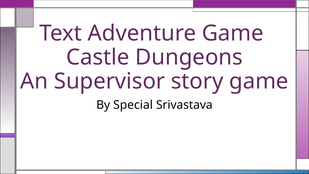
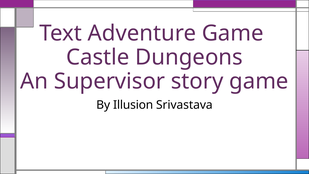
Special: Special -> Illusion
